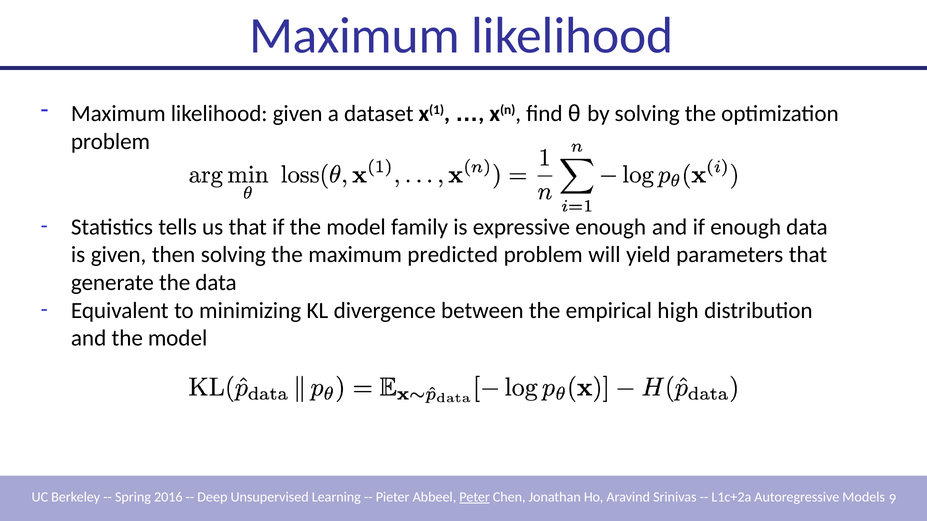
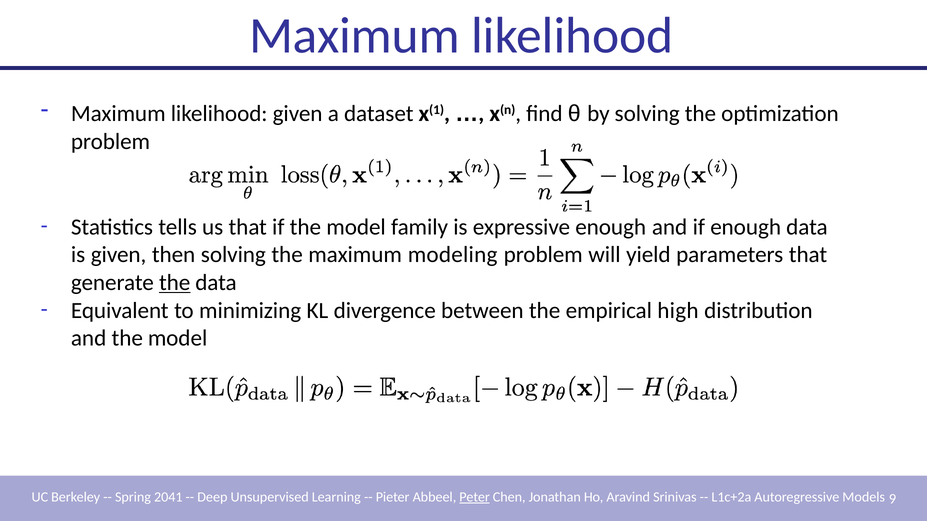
predicted: predicted -> modeling
the at (175, 283) underline: none -> present
2016: 2016 -> 2041
